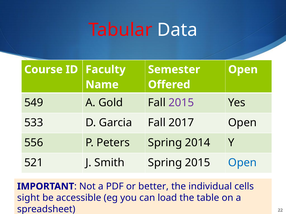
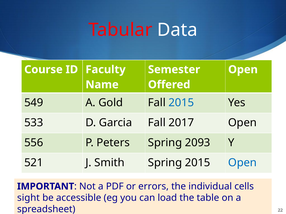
2015 at (181, 103) colour: purple -> blue
2014: 2014 -> 2093
better: better -> errors
